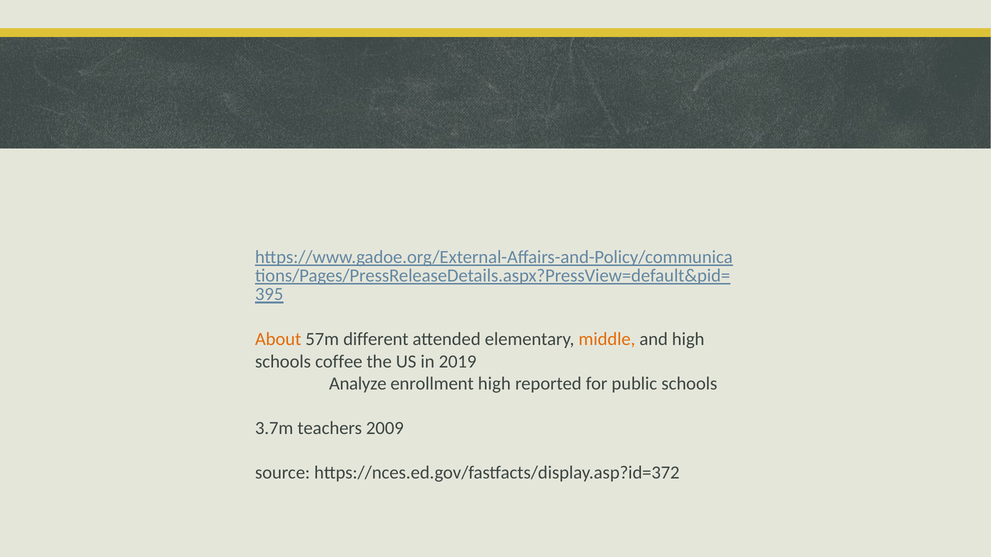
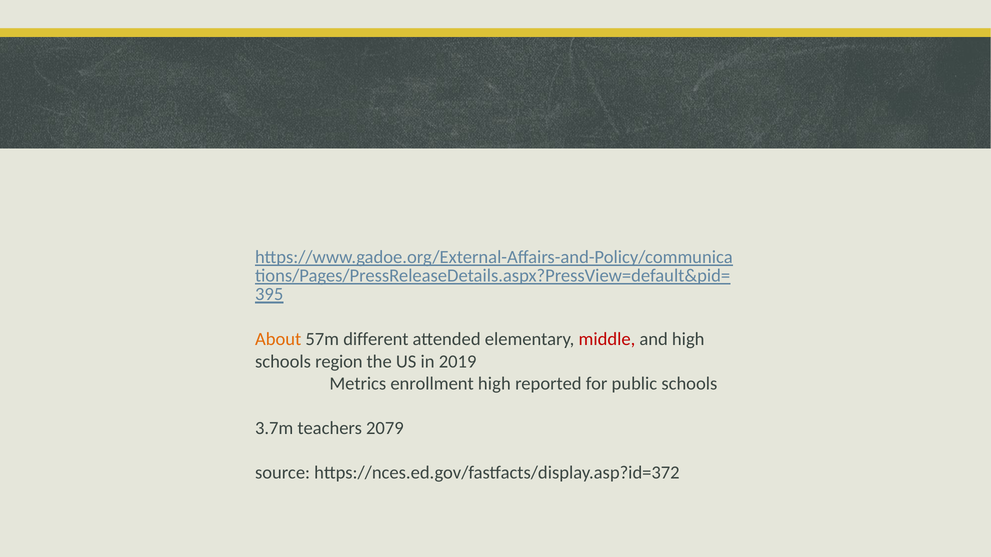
middle colour: orange -> red
coffee: coffee -> region
Analyze: Analyze -> Metrics
2009: 2009 -> 2079
